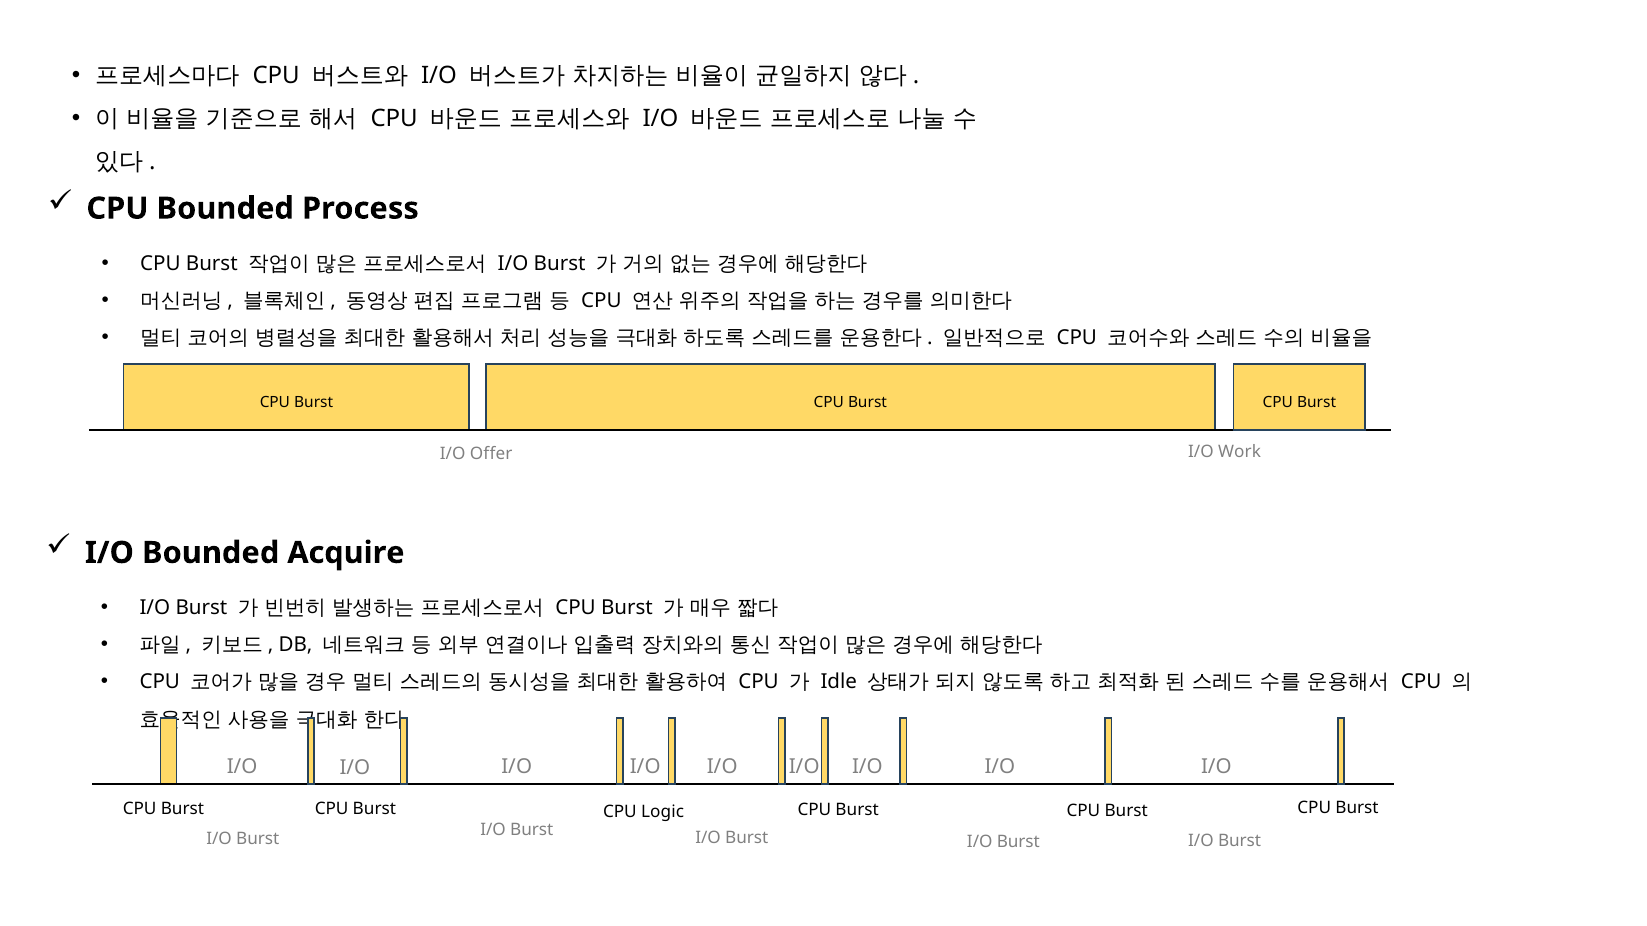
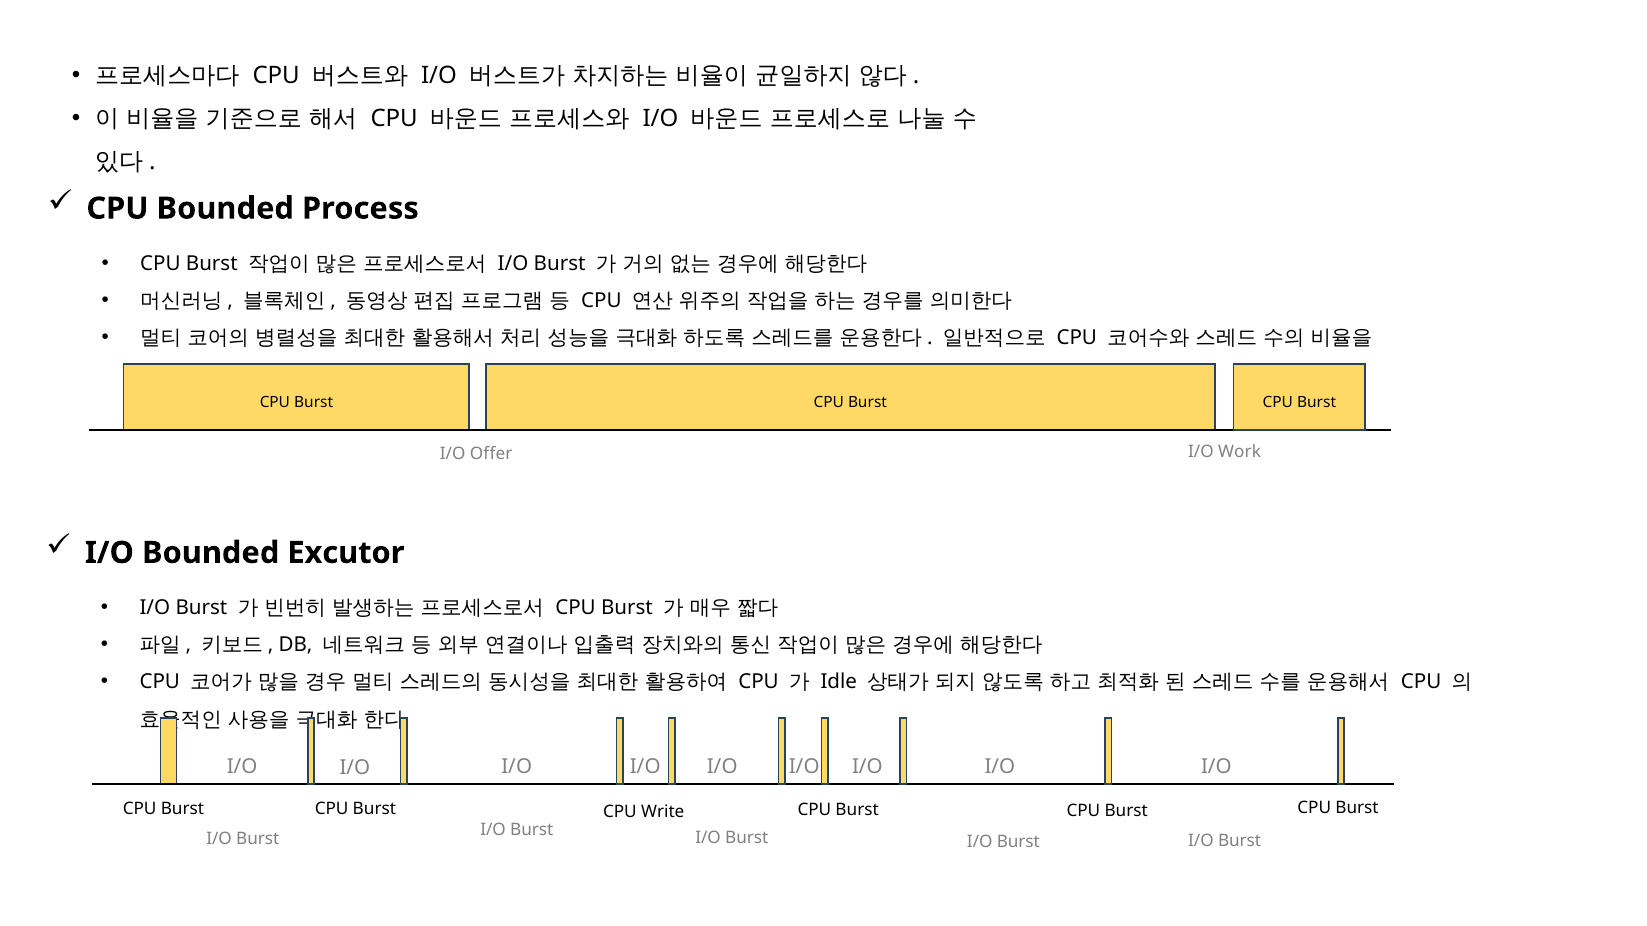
Acquire: Acquire -> Excutor
Logic: Logic -> Write
